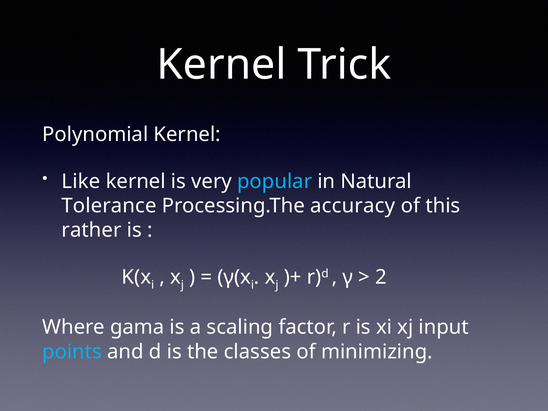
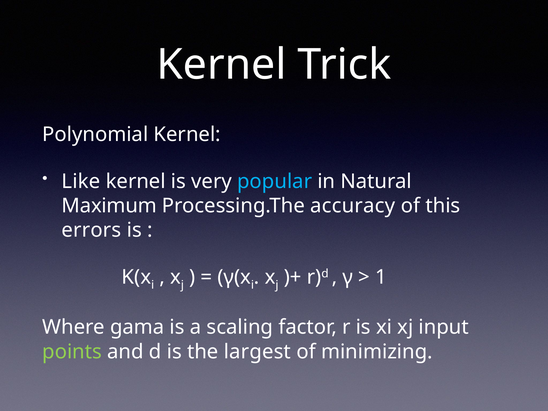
Tolerance: Tolerance -> Maximum
rather: rather -> errors
2: 2 -> 1
points colour: light blue -> light green
classes: classes -> largest
